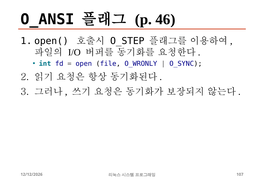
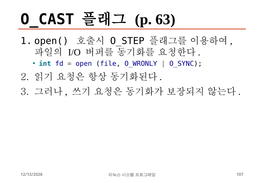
O_ANSI: O_ANSI -> O_CAST
46: 46 -> 63
